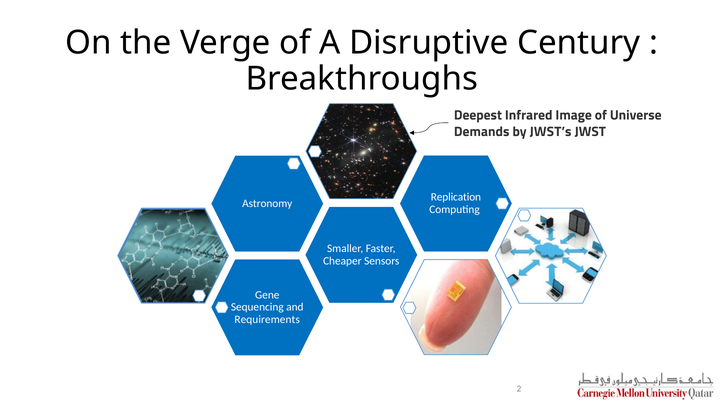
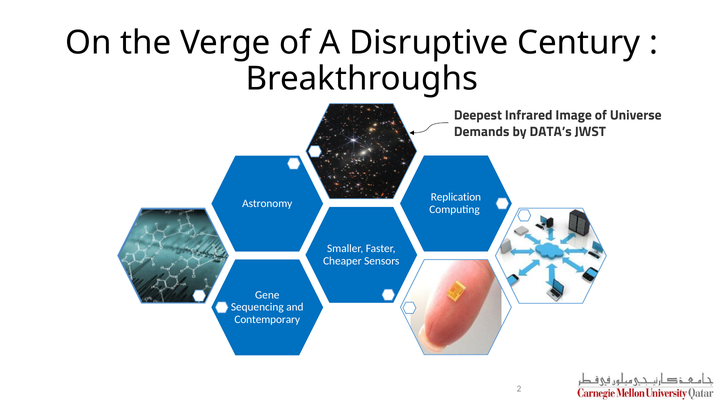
JWST’s: JWST’s -> DATA’s
Requirements: Requirements -> Contemporary
